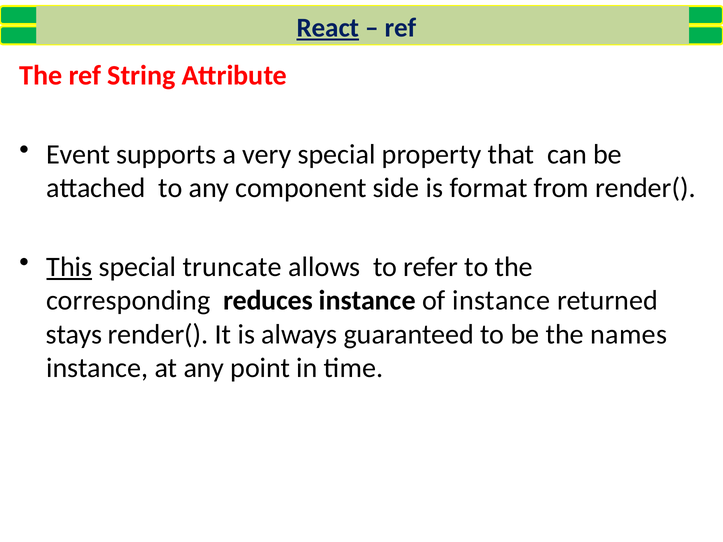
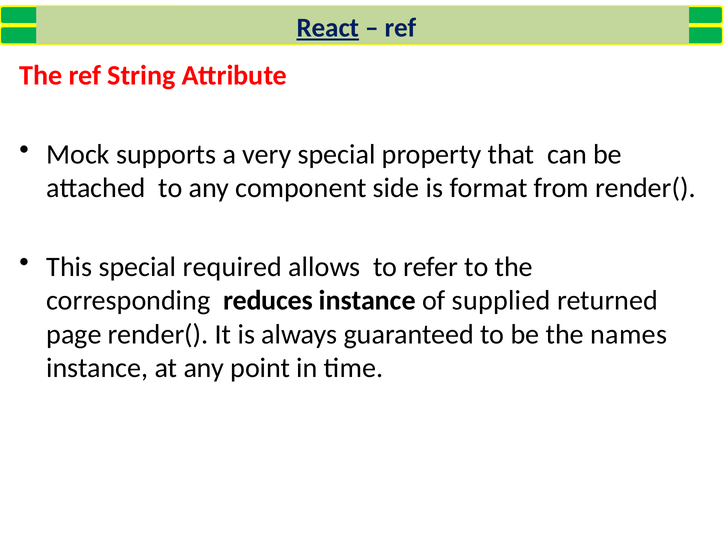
Event: Event -> Mock
This underline: present -> none
truncate: truncate -> required
of instance: instance -> supplied
stays: stays -> page
